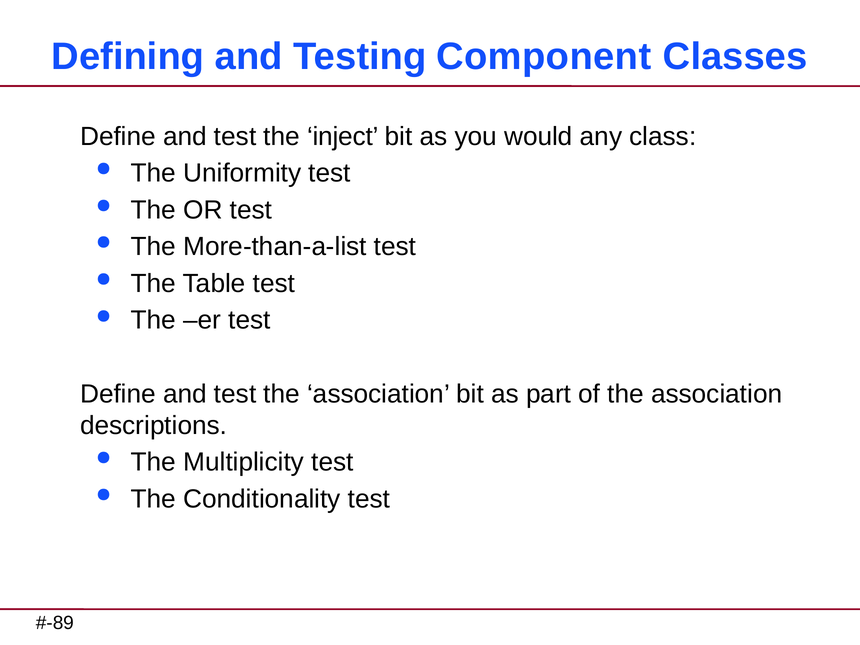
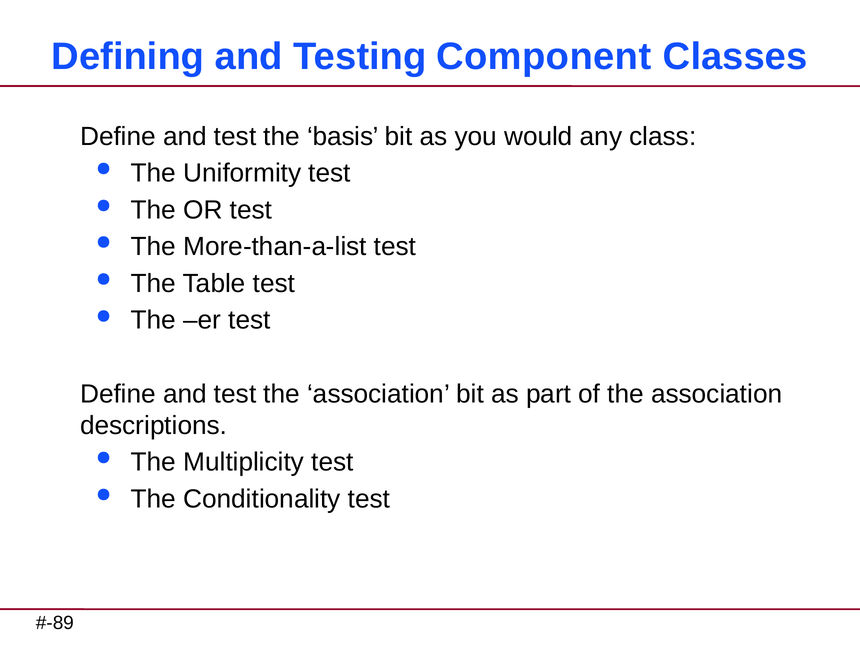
inject: inject -> basis
